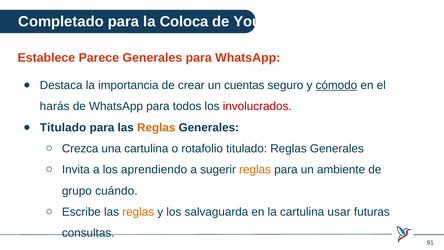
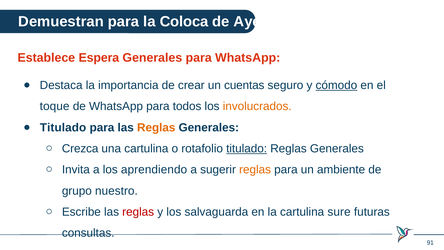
Completado: Completado -> Demuestran
Your: Your -> Ayer
Parece: Parece -> Espera
harás: harás -> toque
involucrados colour: red -> orange
titulado at (247, 148) underline: none -> present
cuándo: cuándo -> nuestro
reglas at (138, 212) colour: orange -> red
usar: usar -> sure
